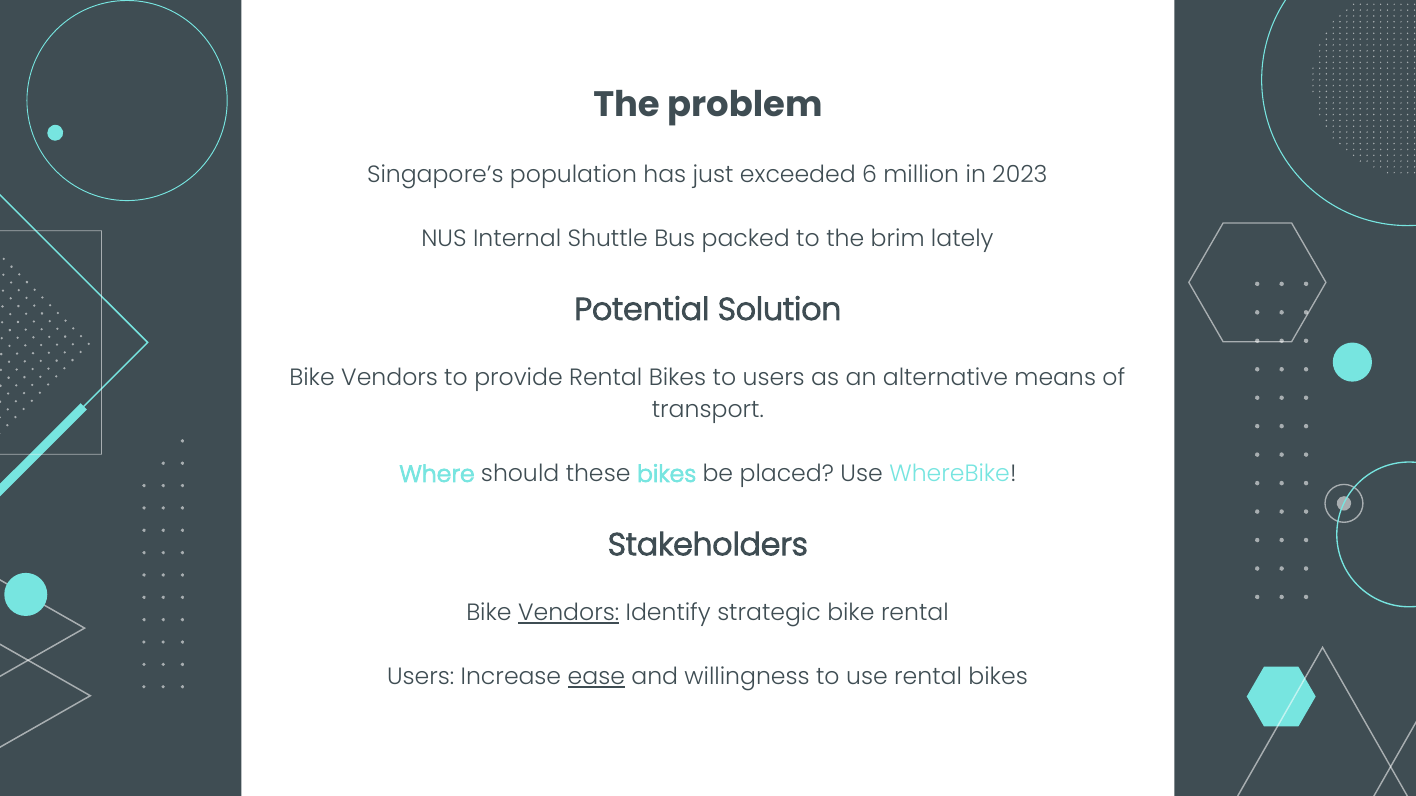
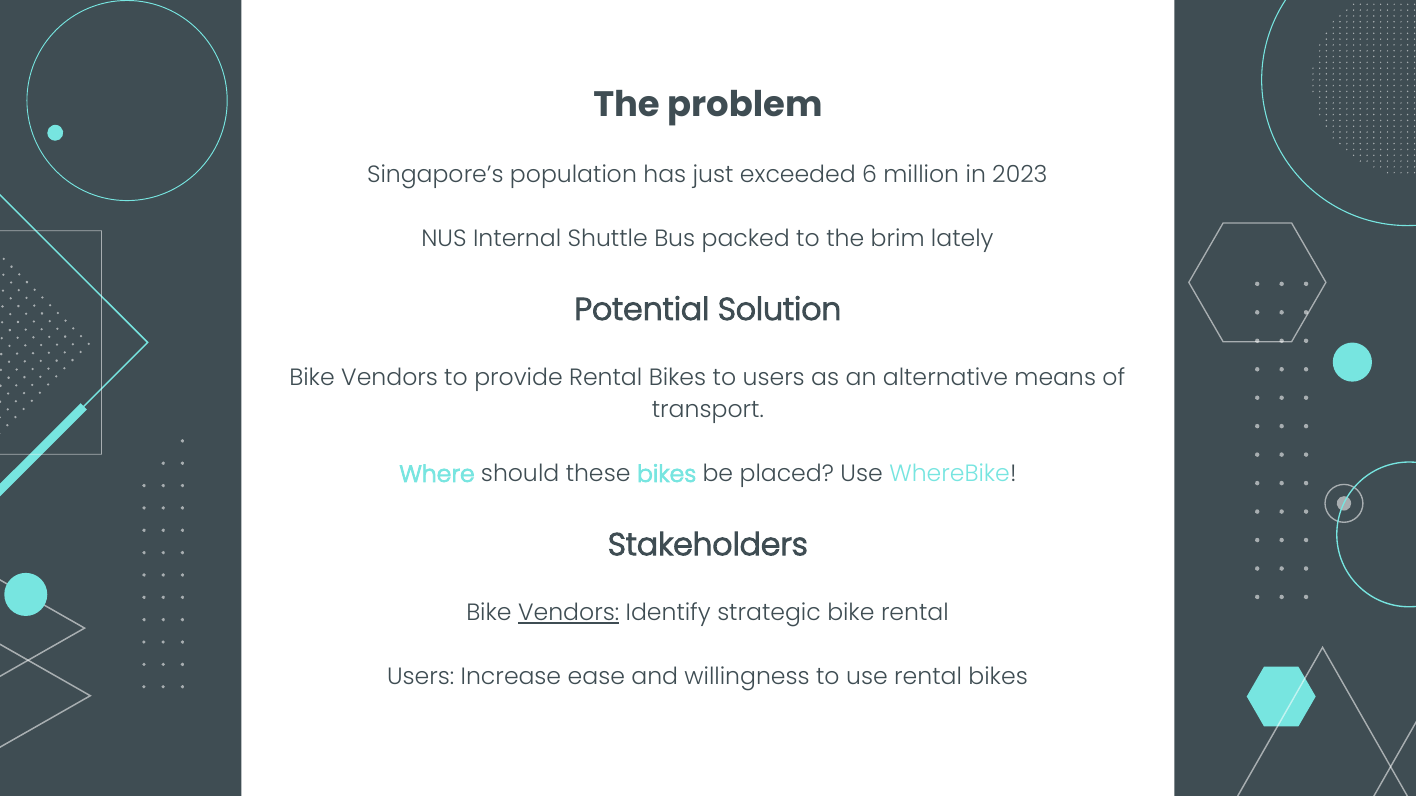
ease underline: present -> none
